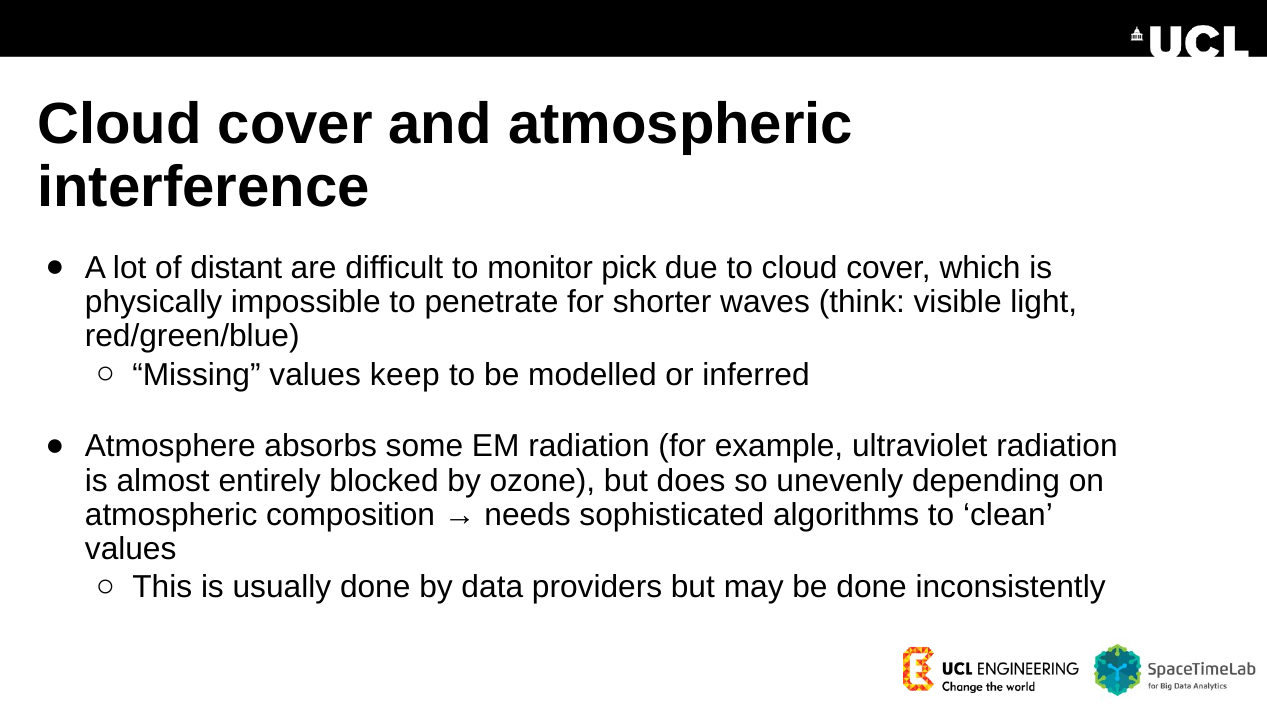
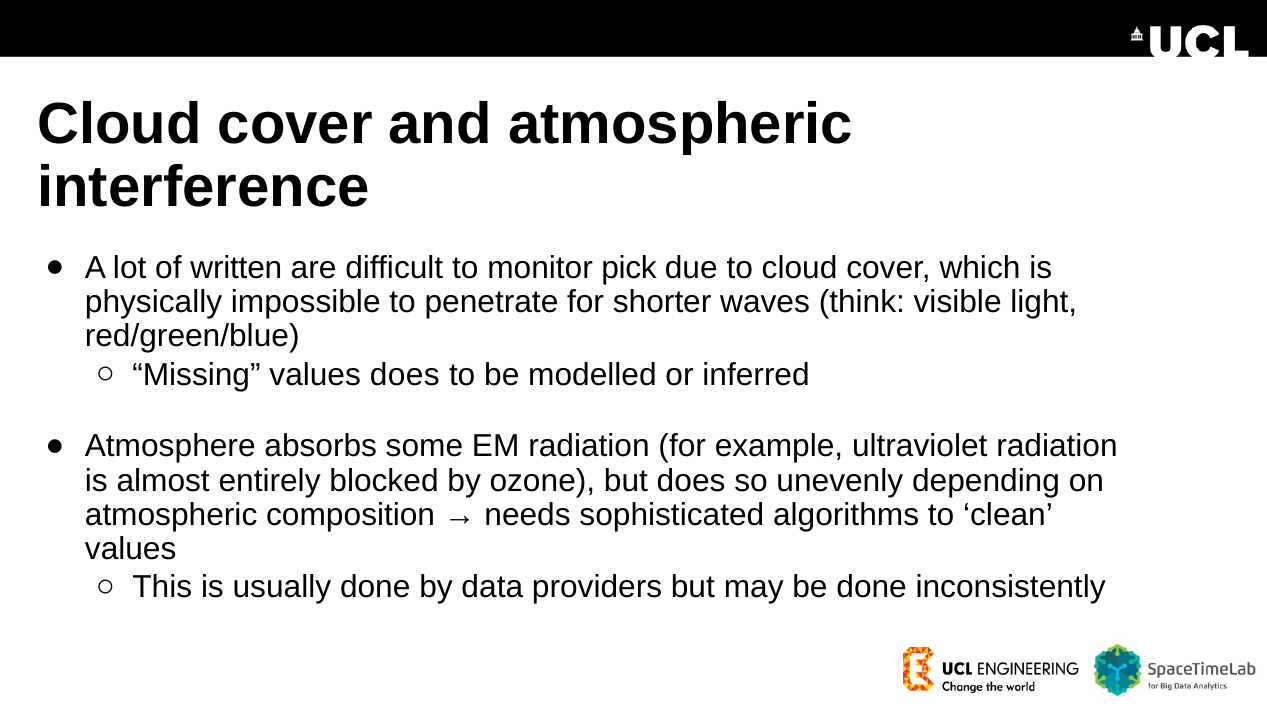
distant: distant -> written
values keep: keep -> does
